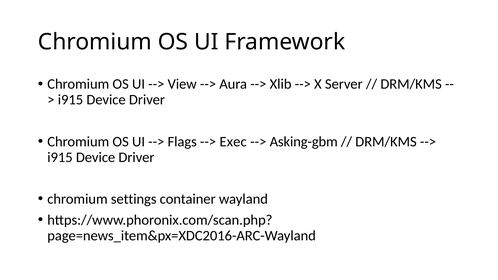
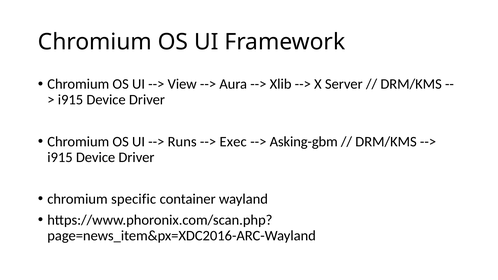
Flags: Flags -> Runs
settings: settings -> specific
